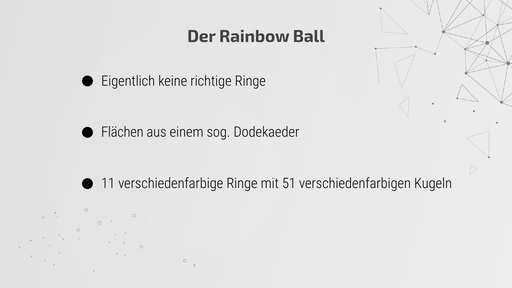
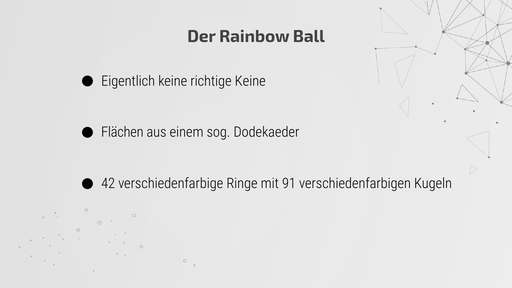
richtige Ringe: Ringe -> Keine
11: 11 -> 42
51: 51 -> 91
